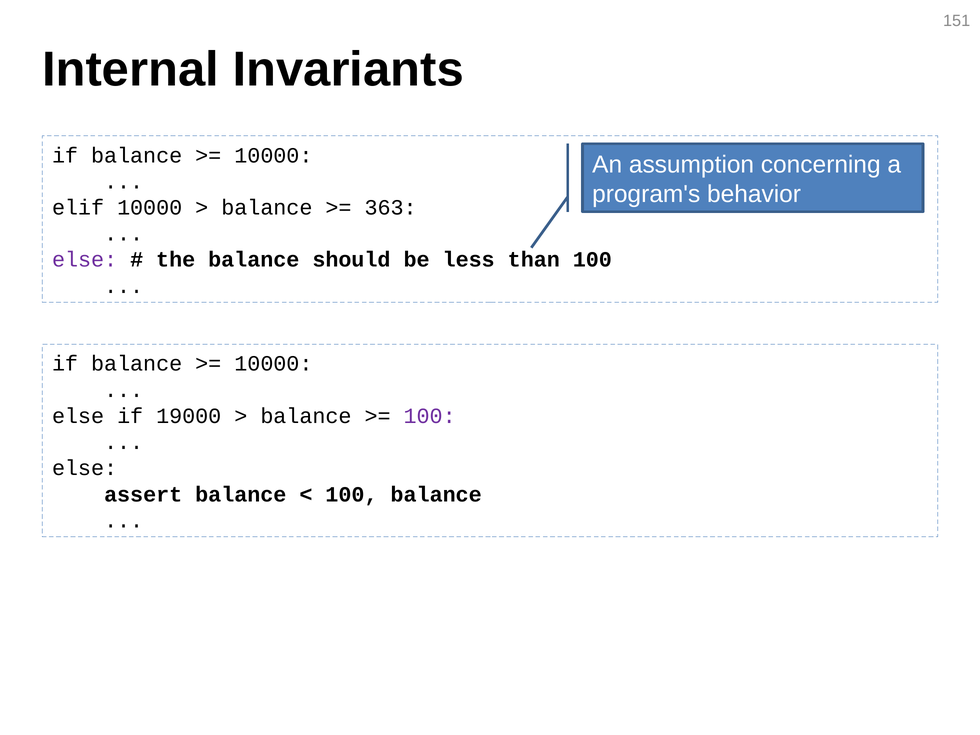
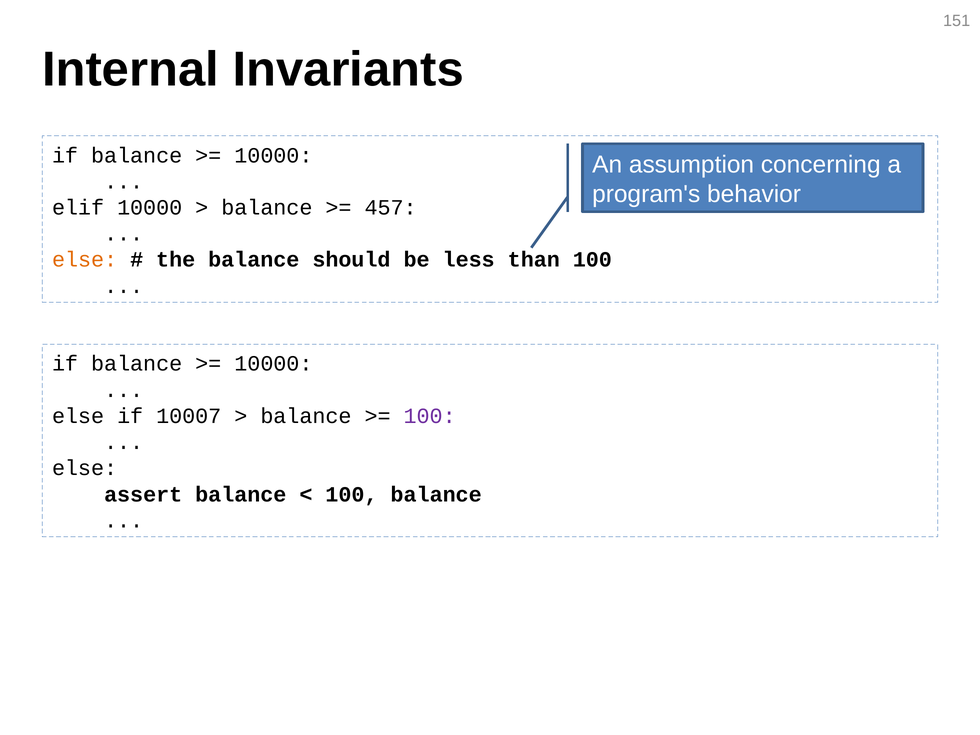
363: 363 -> 457
else at (85, 260) colour: purple -> orange
19000: 19000 -> 10007
